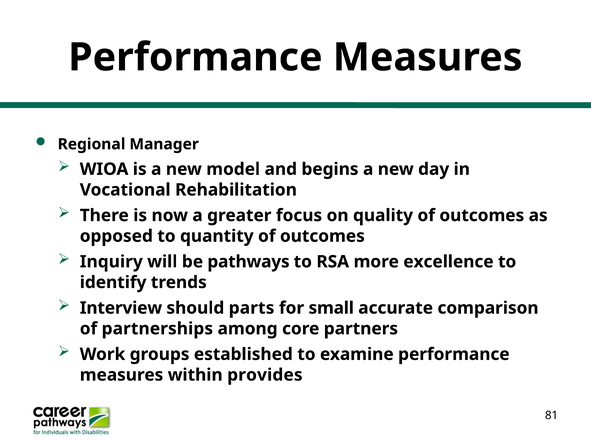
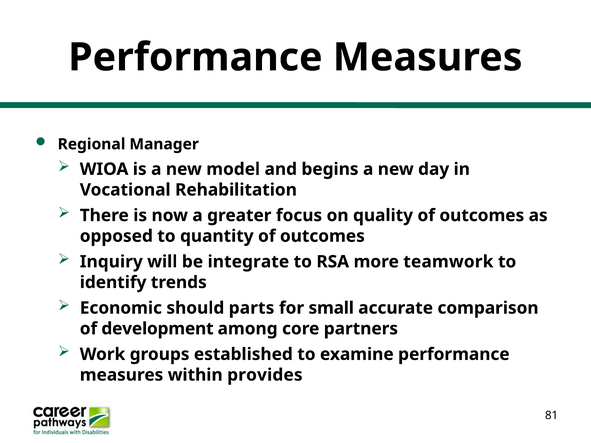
pathways: pathways -> integrate
excellence: excellence -> teamwork
Interview: Interview -> Economic
partnerships: partnerships -> development
